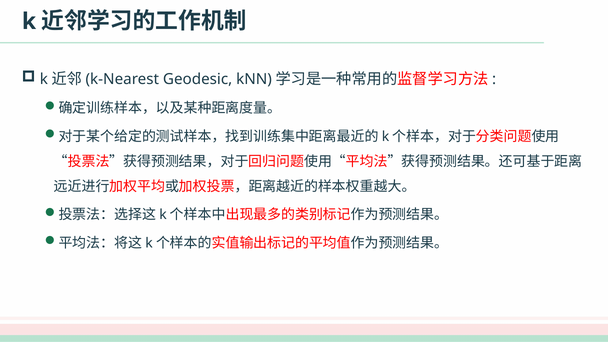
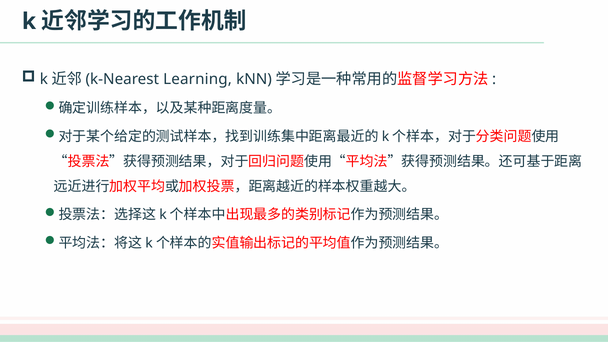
Geodesic: Geodesic -> Learning
